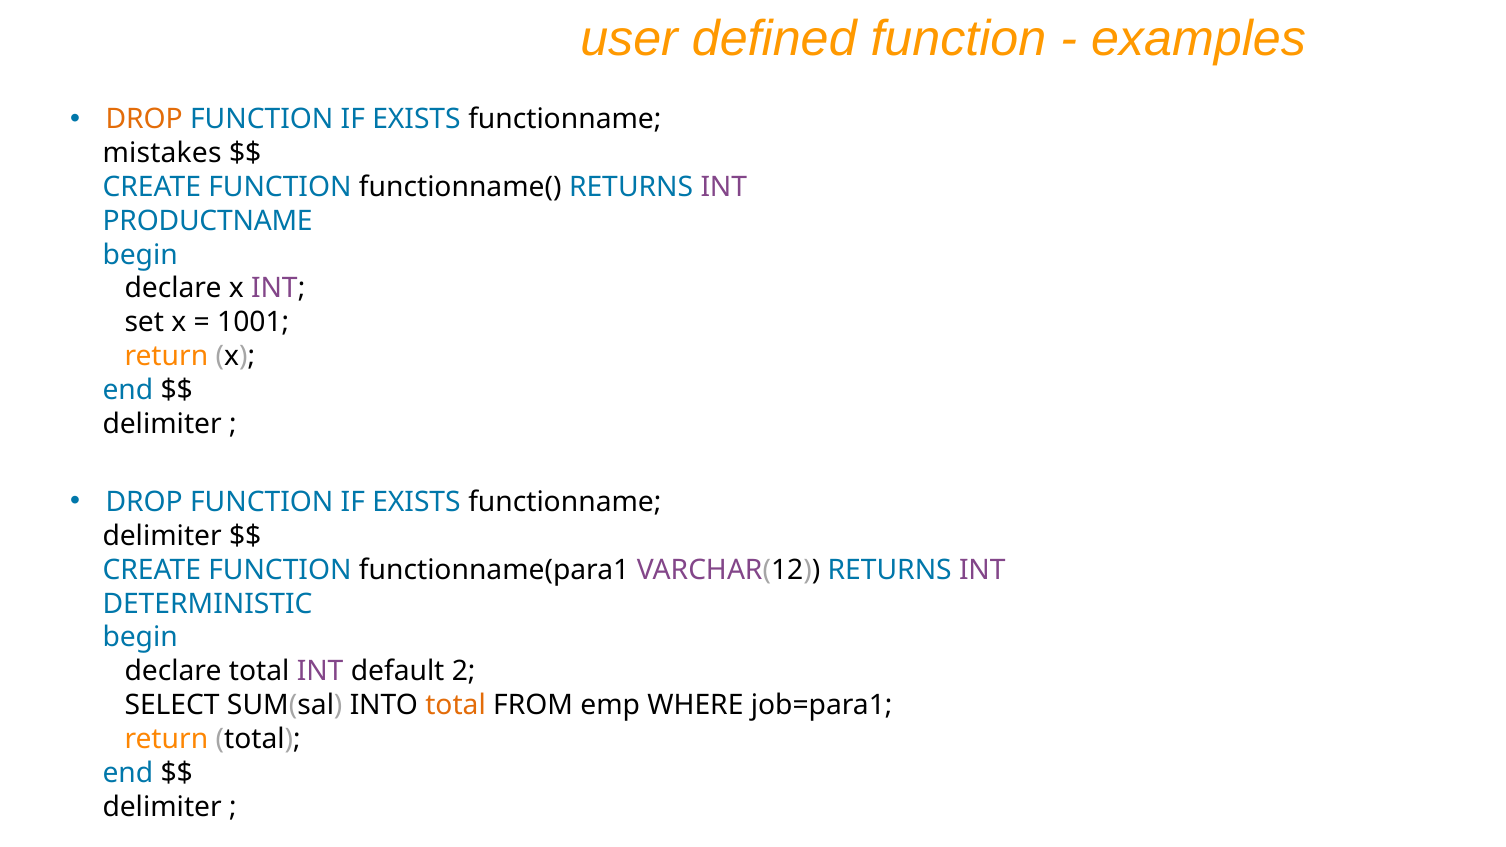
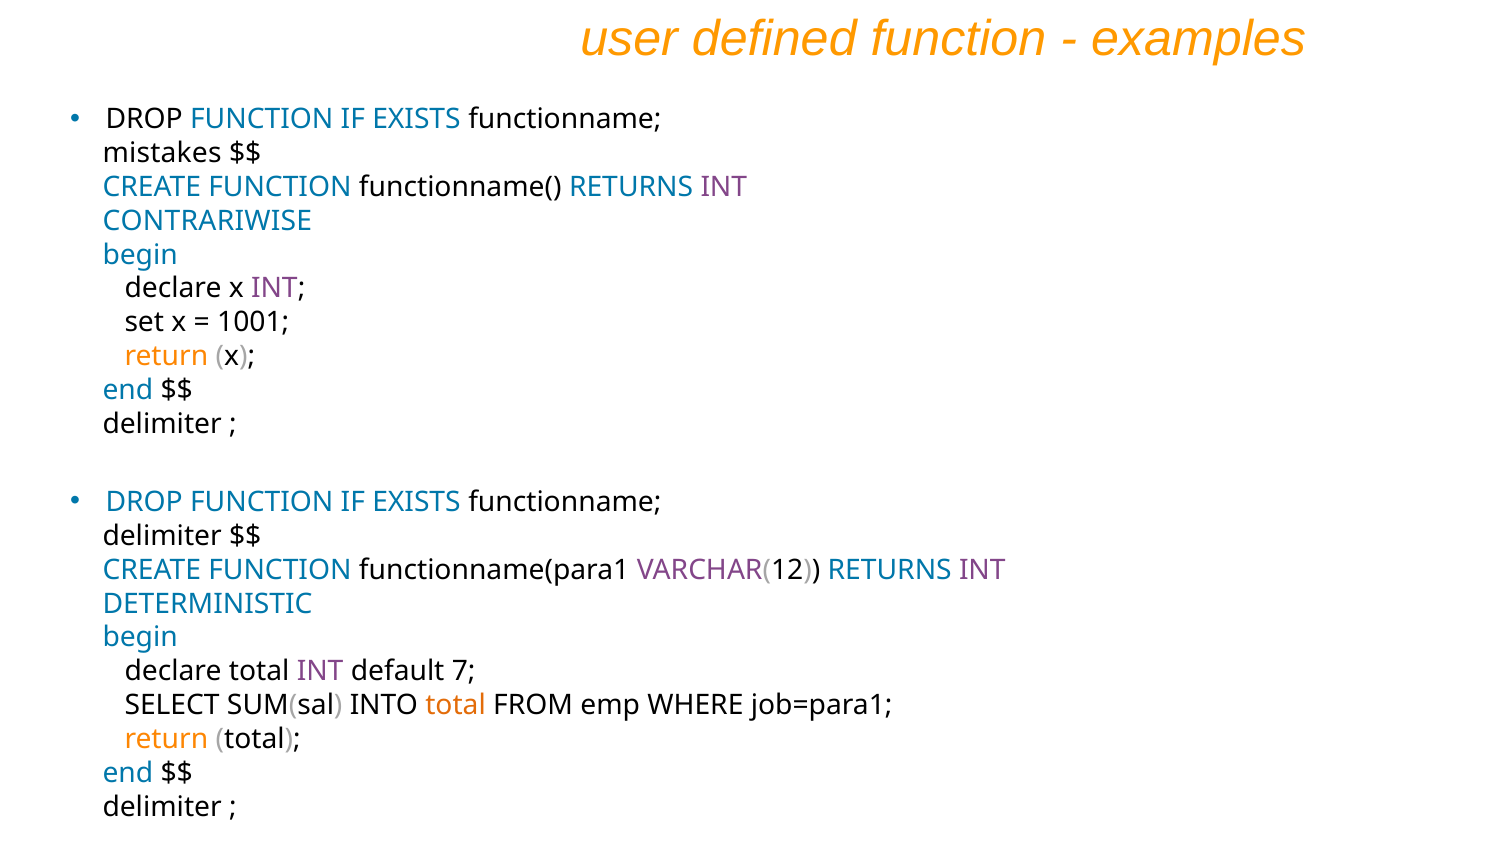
DROP at (144, 119) colour: orange -> black
PRODUCTNAME: PRODUCTNAME -> CONTRARIWISE
2: 2 -> 7
